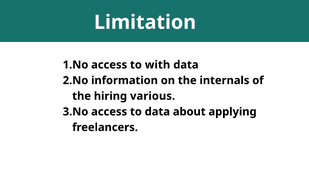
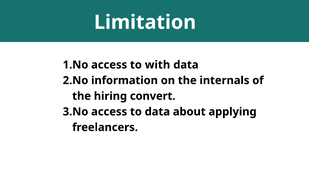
various: various -> convert
